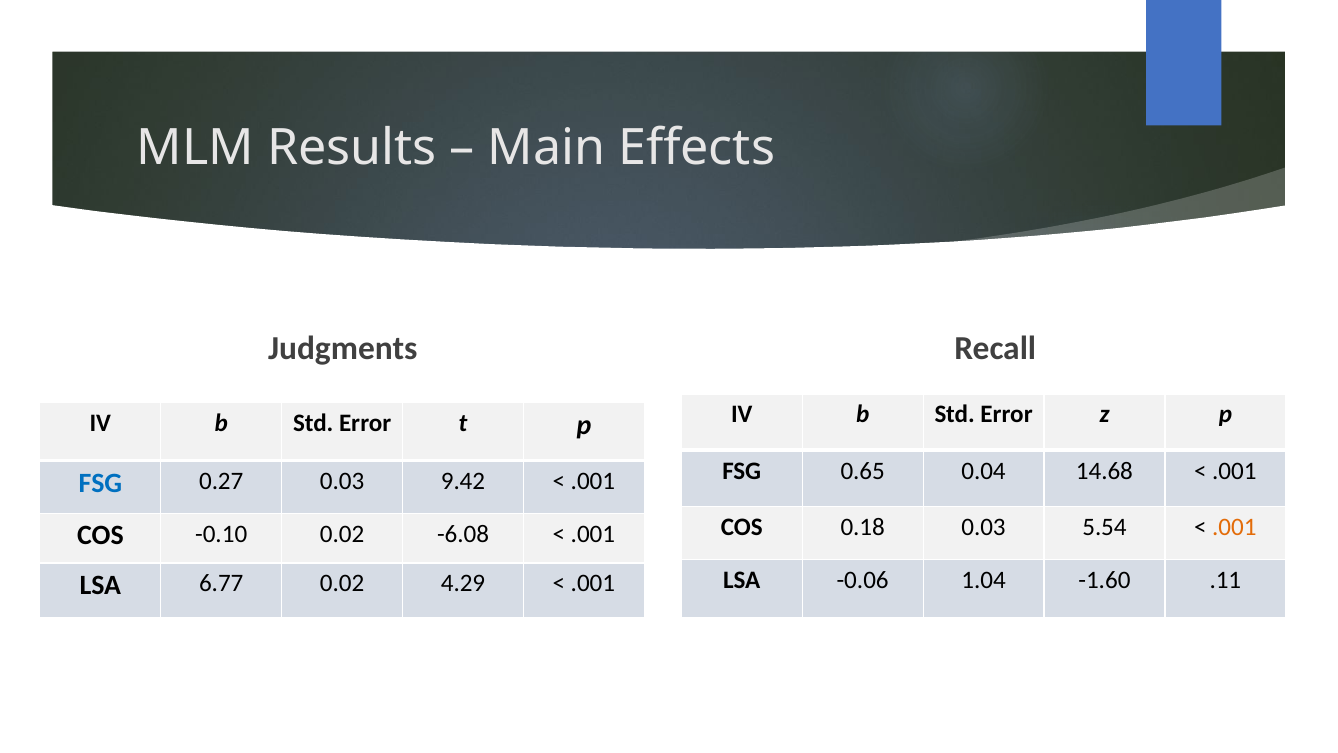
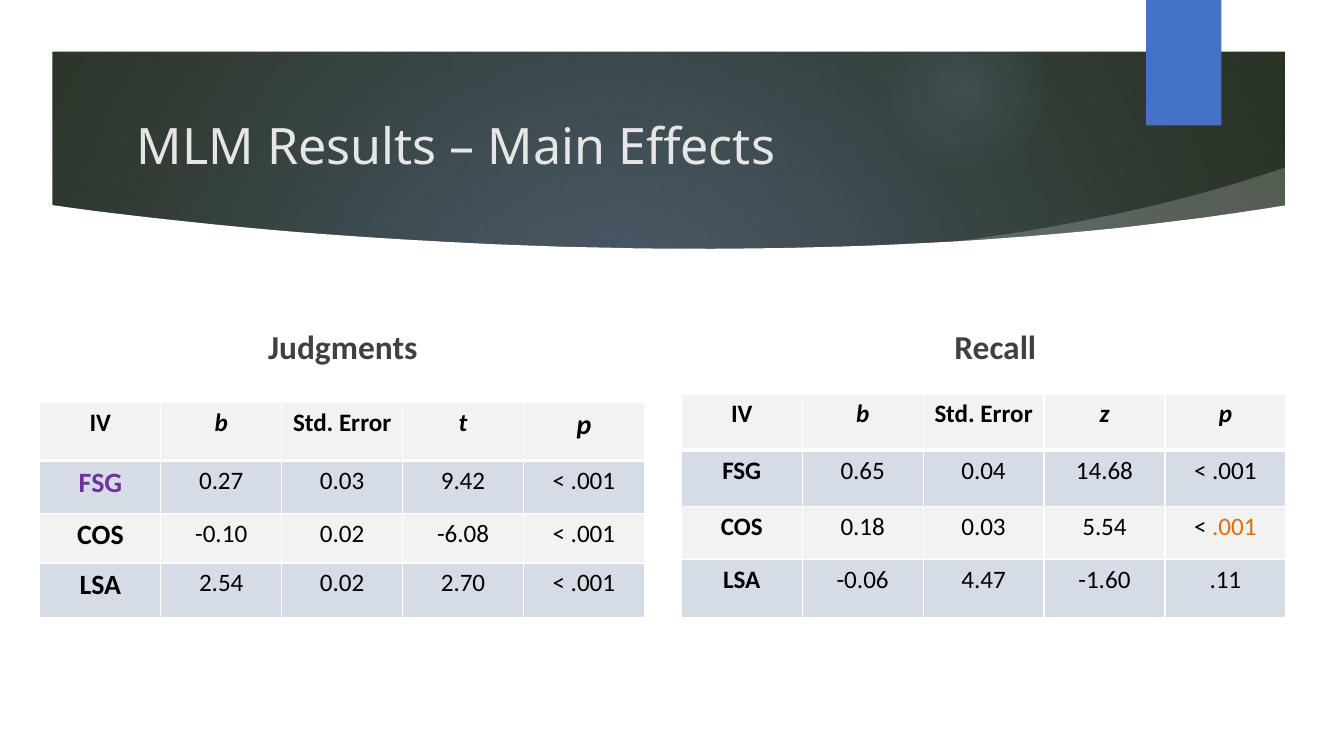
FSG at (100, 483) colour: blue -> purple
1.04: 1.04 -> 4.47
6.77: 6.77 -> 2.54
4.29: 4.29 -> 2.70
